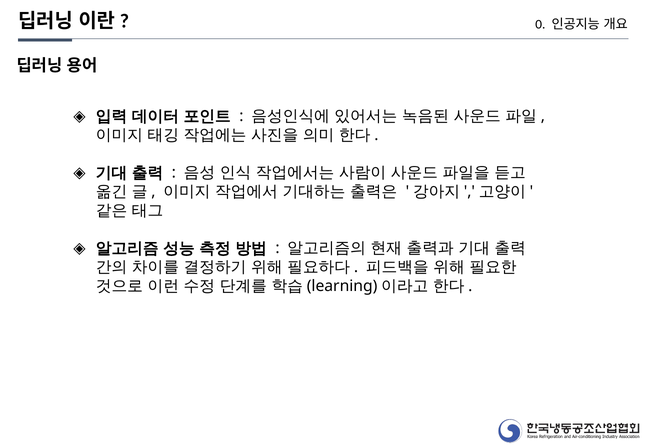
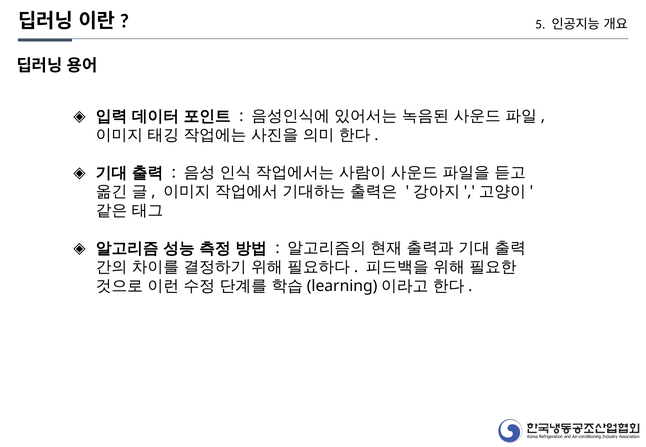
0: 0 -> 5
